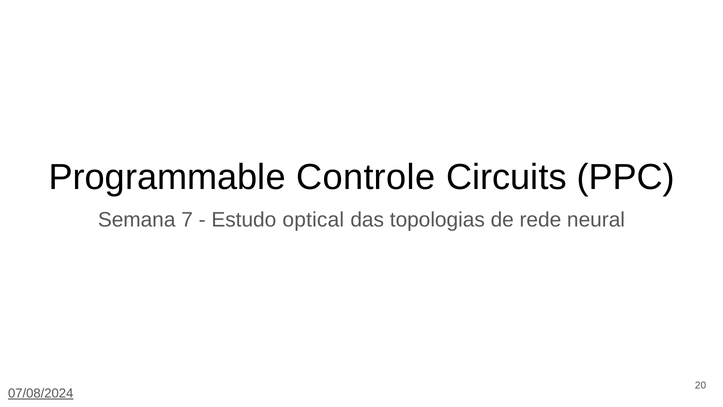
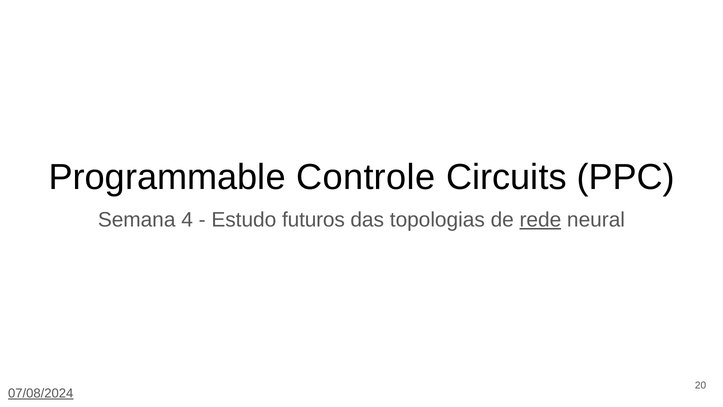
7: 7 -> 4
optical: optical -> futuros
rede underline: none -> present
